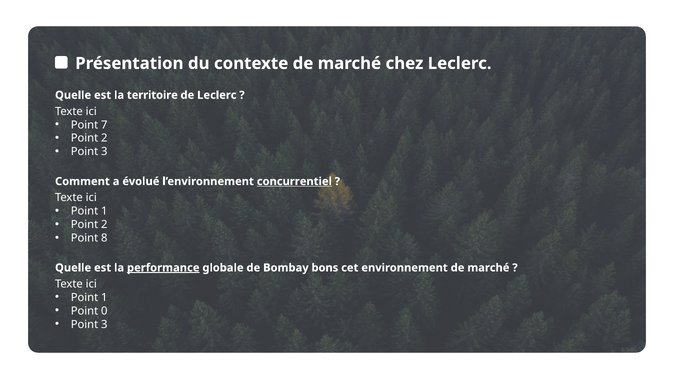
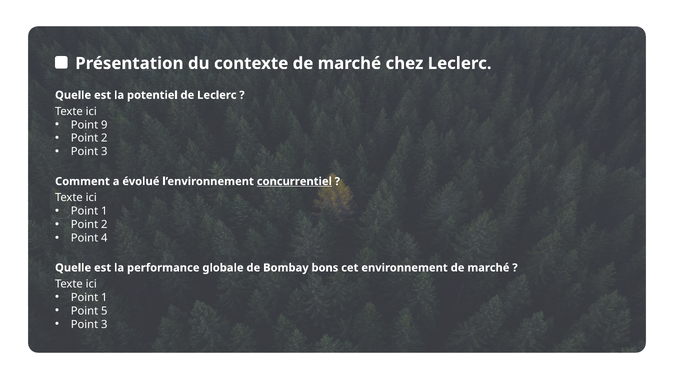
territoire: territoire -> potentiel
7: 7 -> 9
8: 8 -> 4
performance underline: present -> none
0: 0 -> 5
